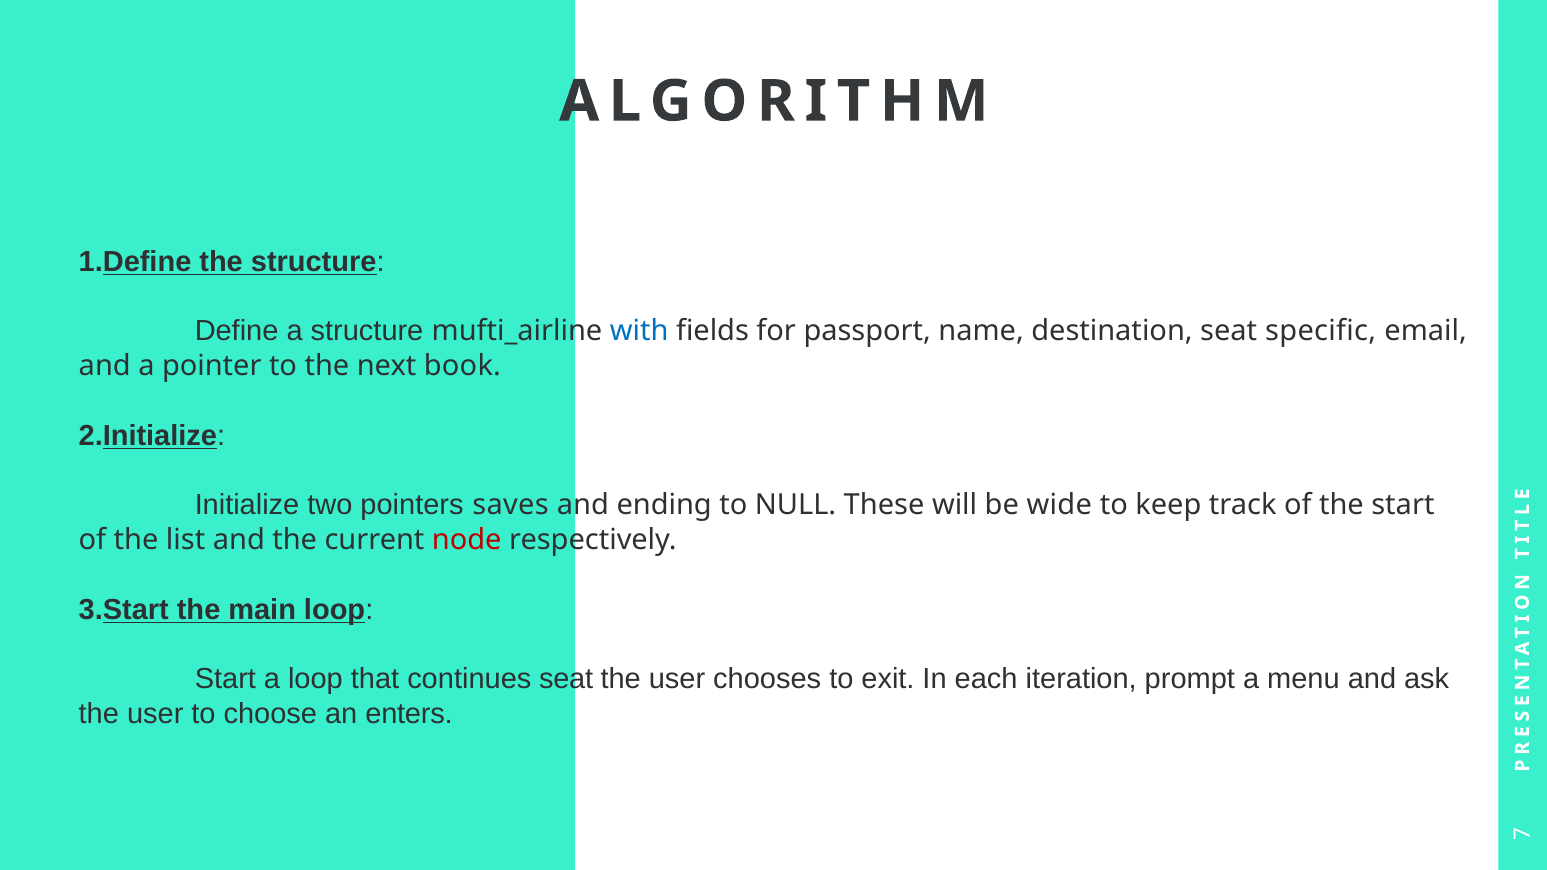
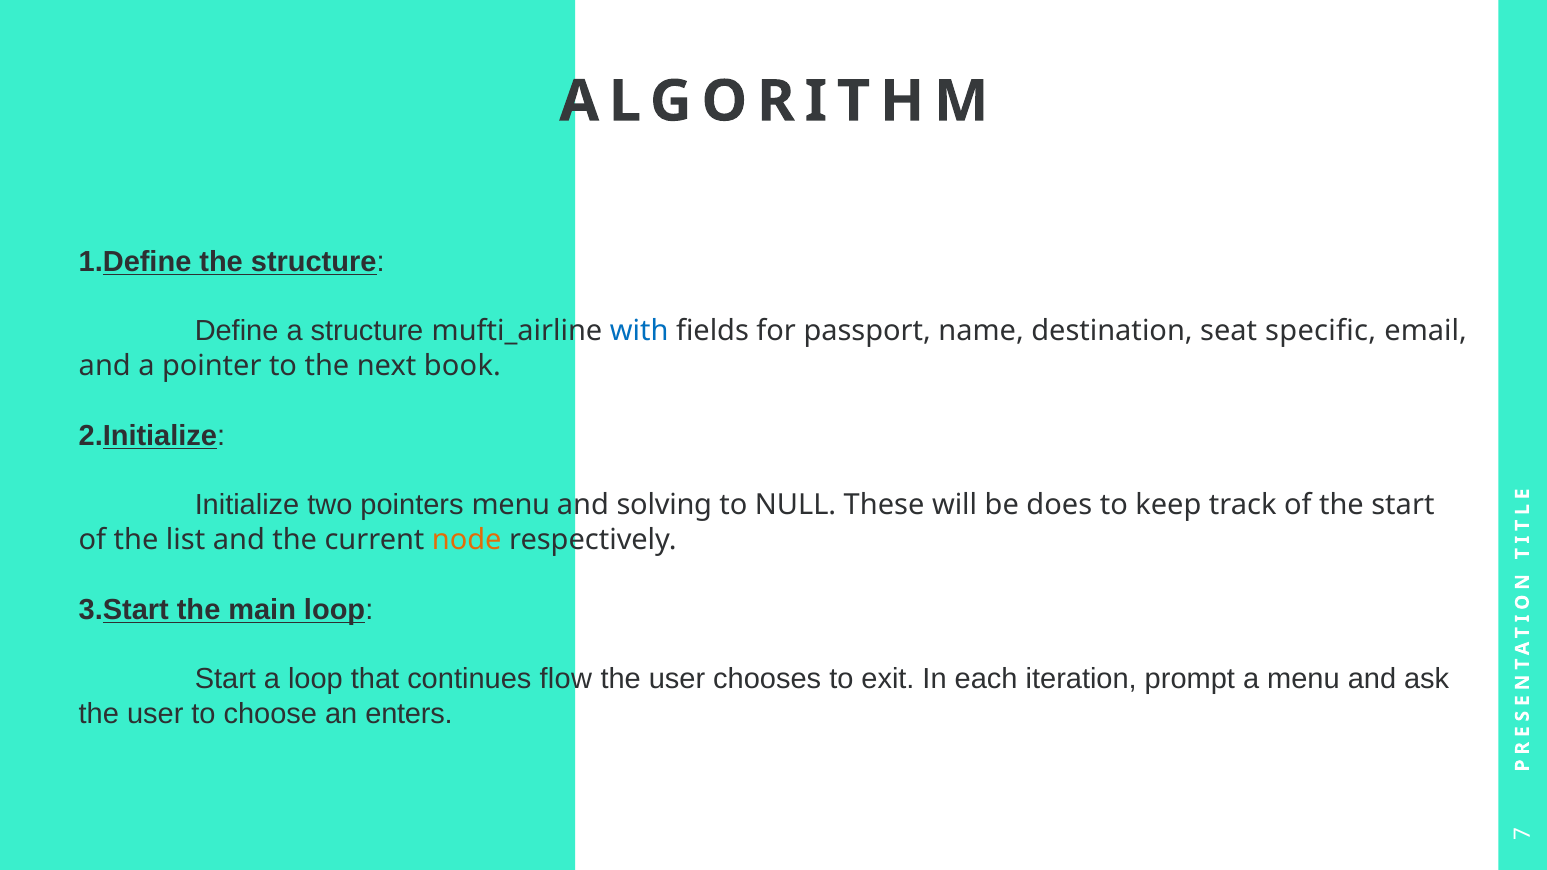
pointers saves: saves -> menu
ending: ending -> solving
wide: wide -> does
node colour: red -> orange
continues seat: seat -> flow
